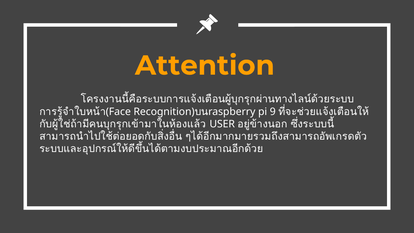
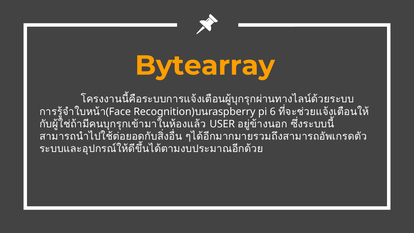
Attention: Attention -> Bytearray
9: 9 -> 6
